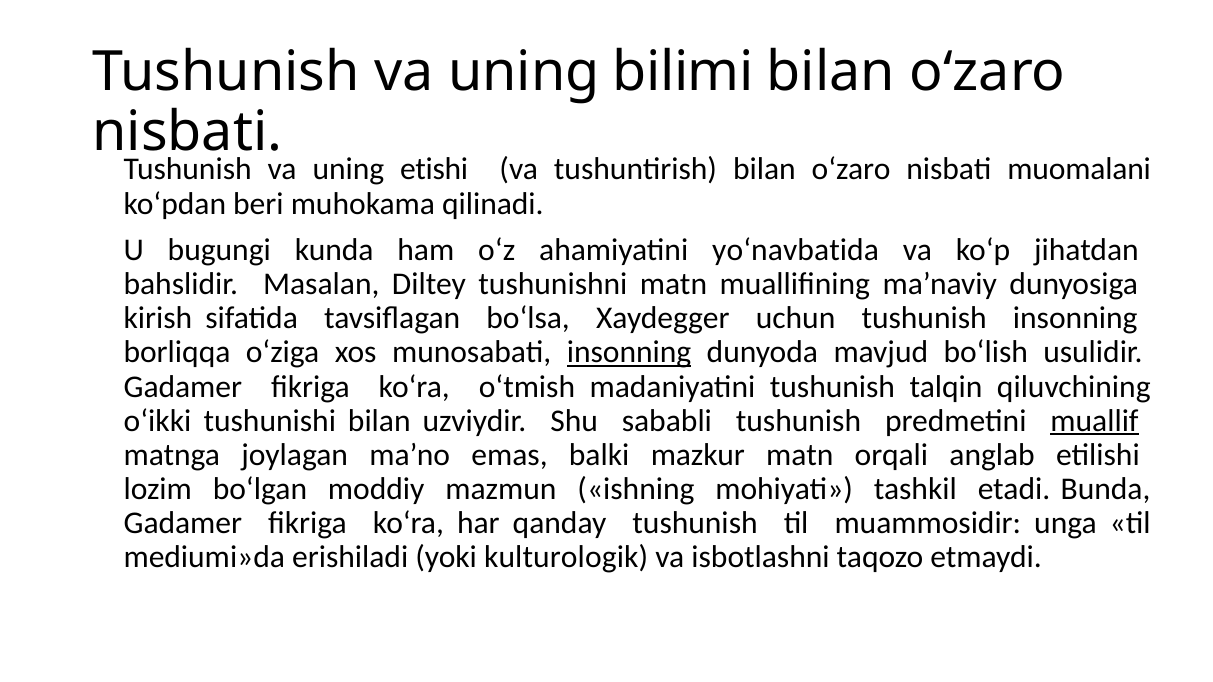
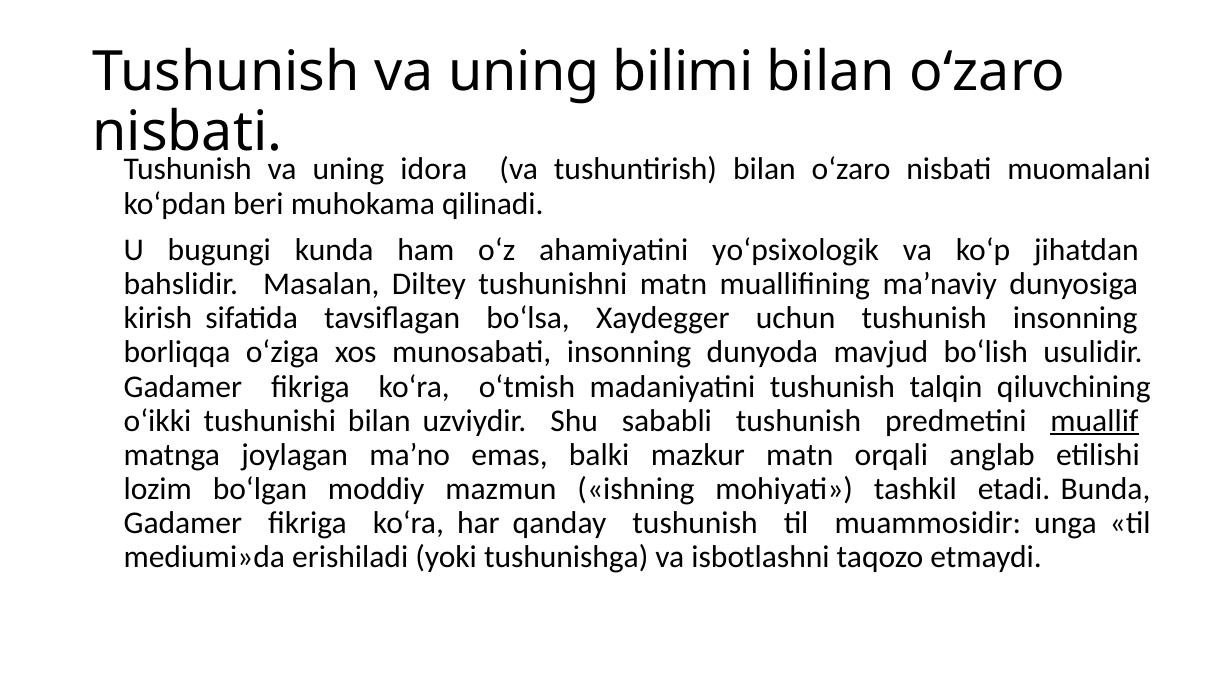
etishi: etishi -> idora
yo‘navbatida: yo‘navbatida -> yo‘psixologik
insonning at (629, 353) underline: present -> none
kulturologik: kulturologik -> tushunishga
